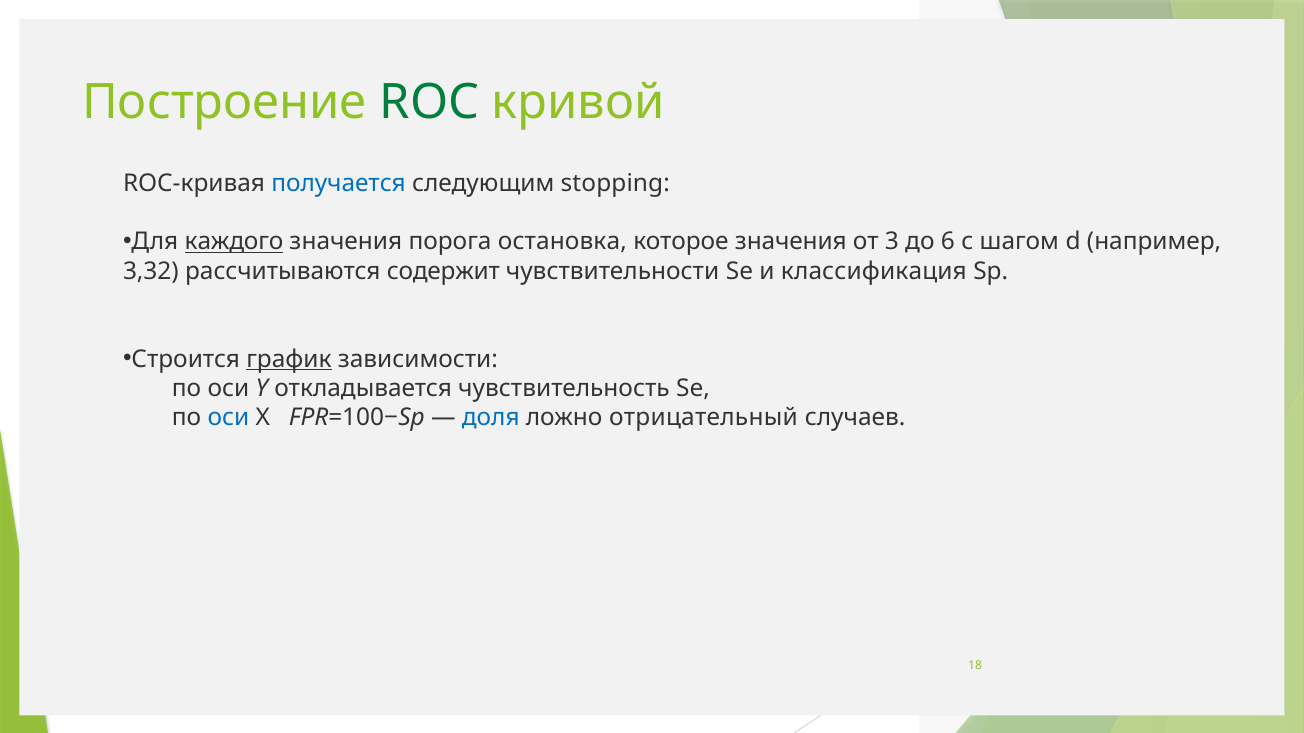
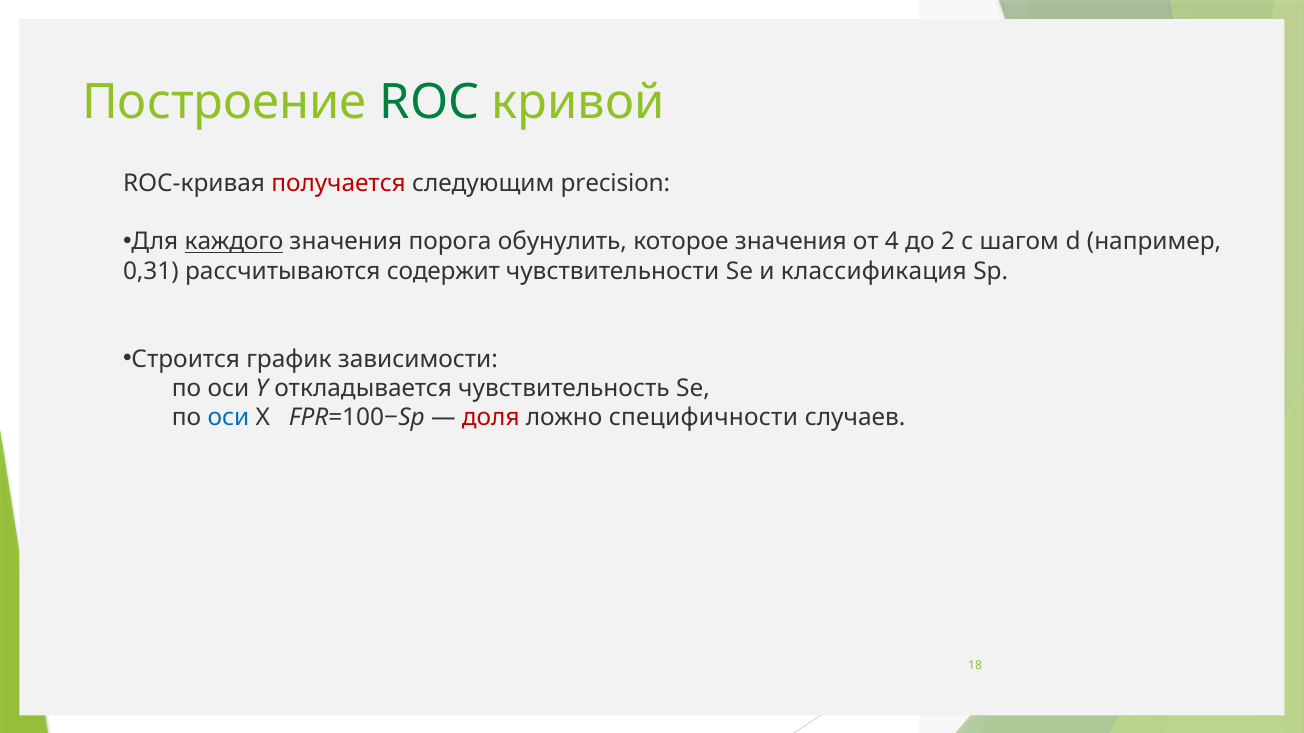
получается colour: blue -> red
stopping: stopping -> precision
остановка: остановка -> обунулить
3: 3 -> 4
6: 6 -> 2
3,32: 3,32 -> 0,31
график underline: present -> none
доля colour: blue -> red
отрицательный: отрицательный -> специфичности
